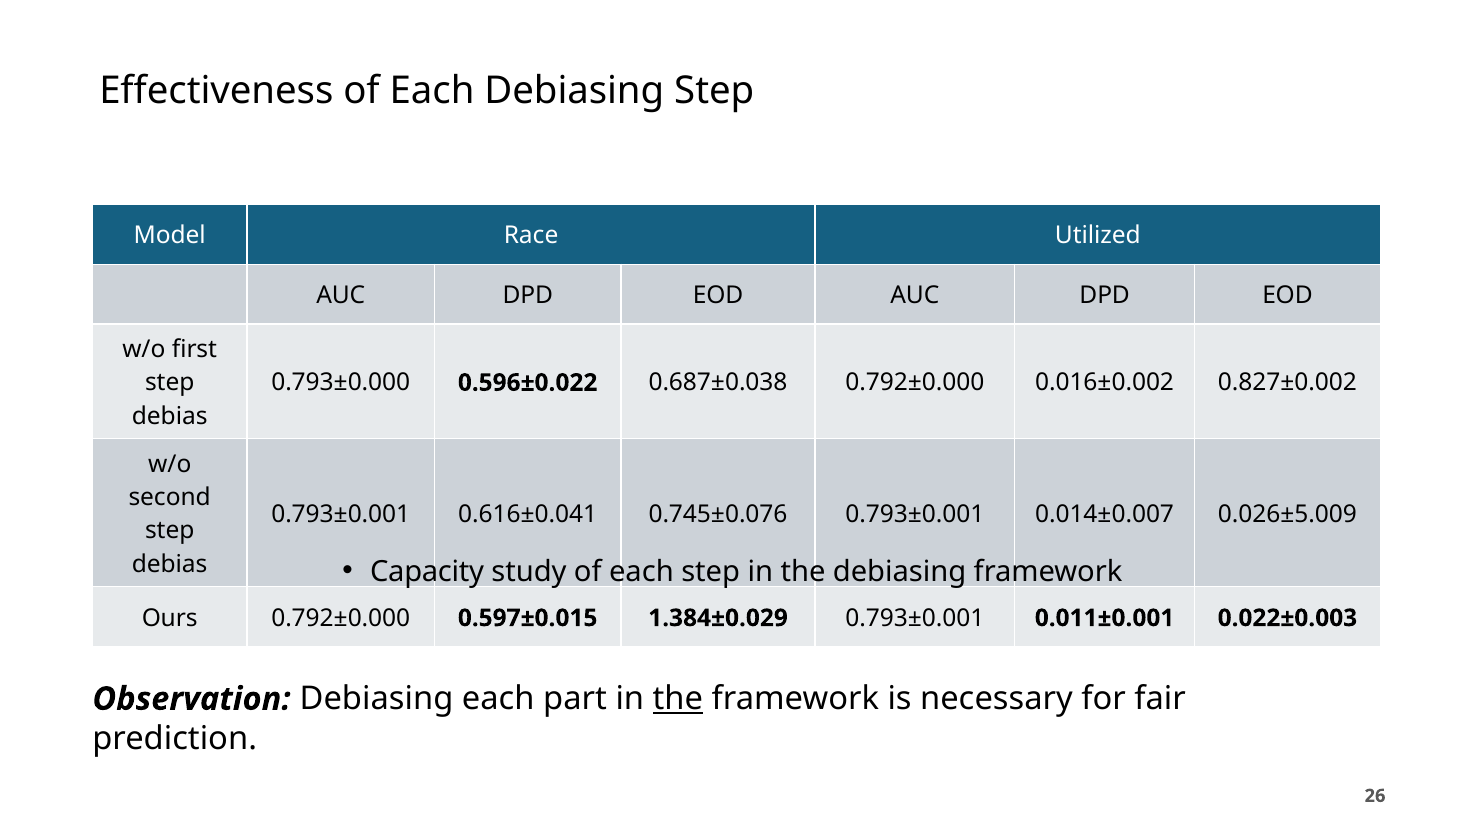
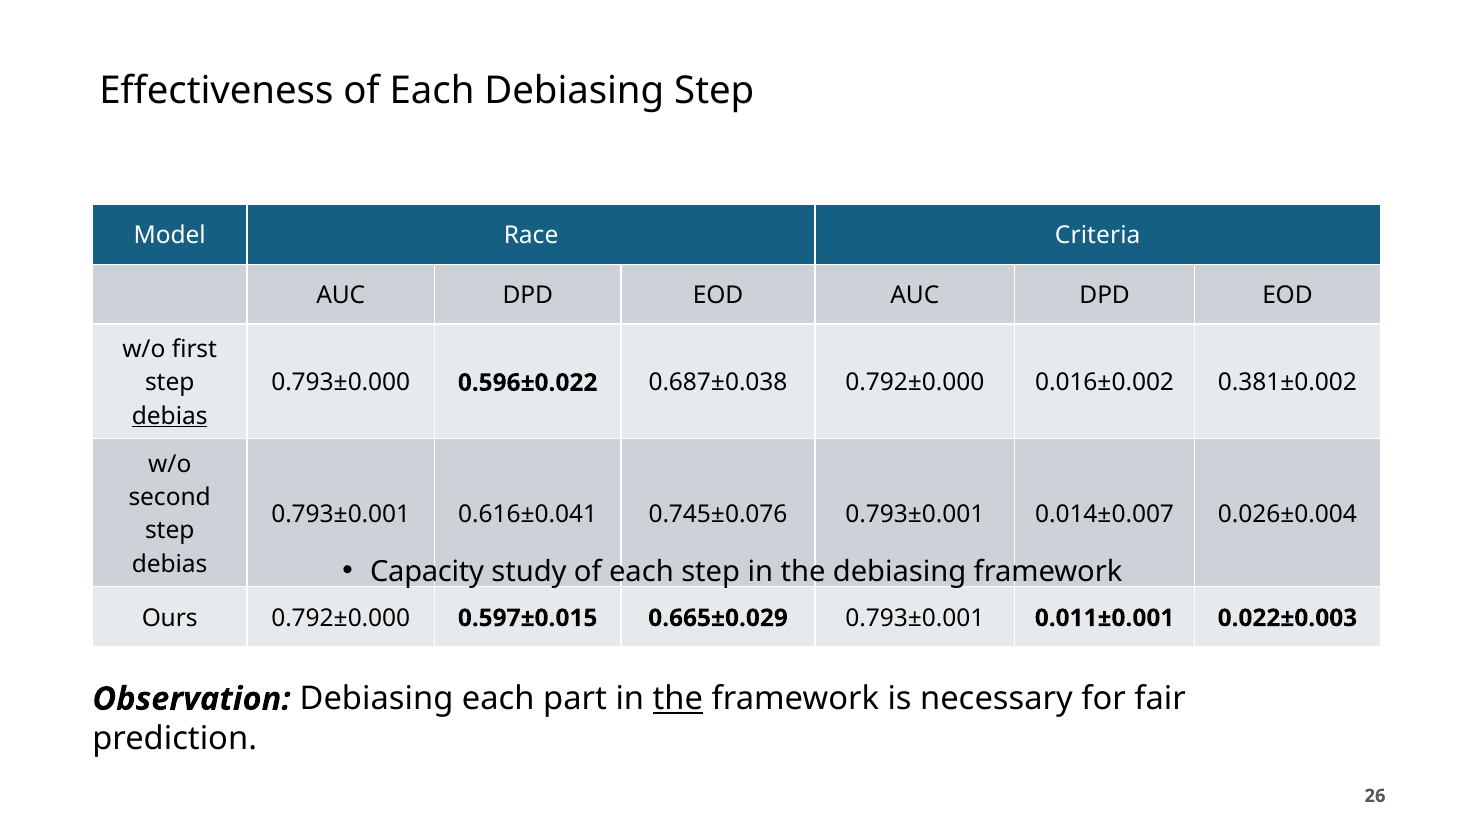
Utilized: Utilized -> Criteria
0.827±0.002: 0.827±0.002 -> 0.381±0.002
debias at (170, 416) underline: none -> present
0.026±5.009: 0.026±5.009 -> 0.026±0.004
1.384±0.029: 1.384±0.029 -> 0.665±0.029
